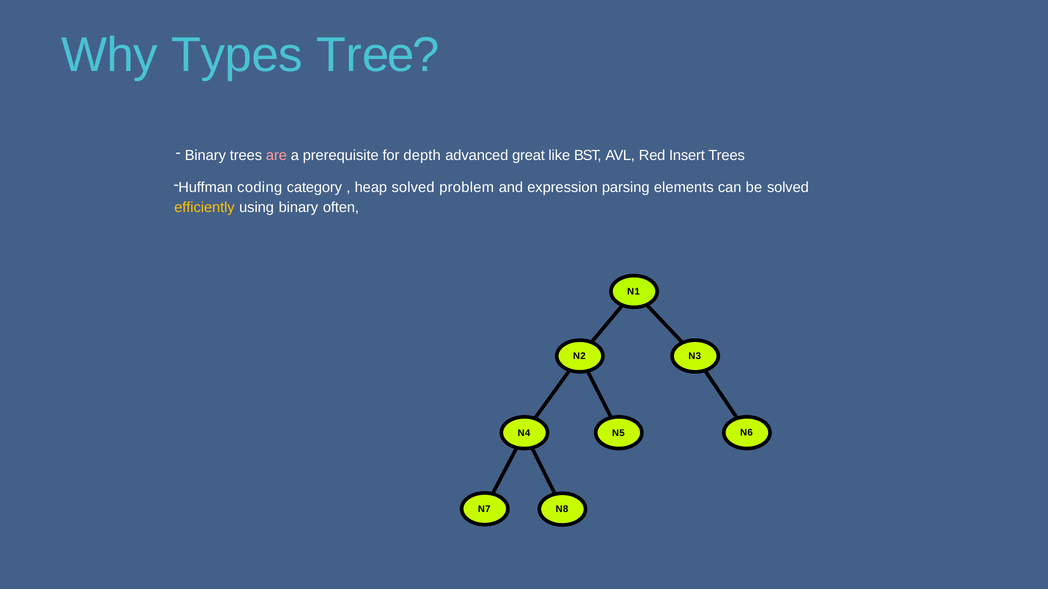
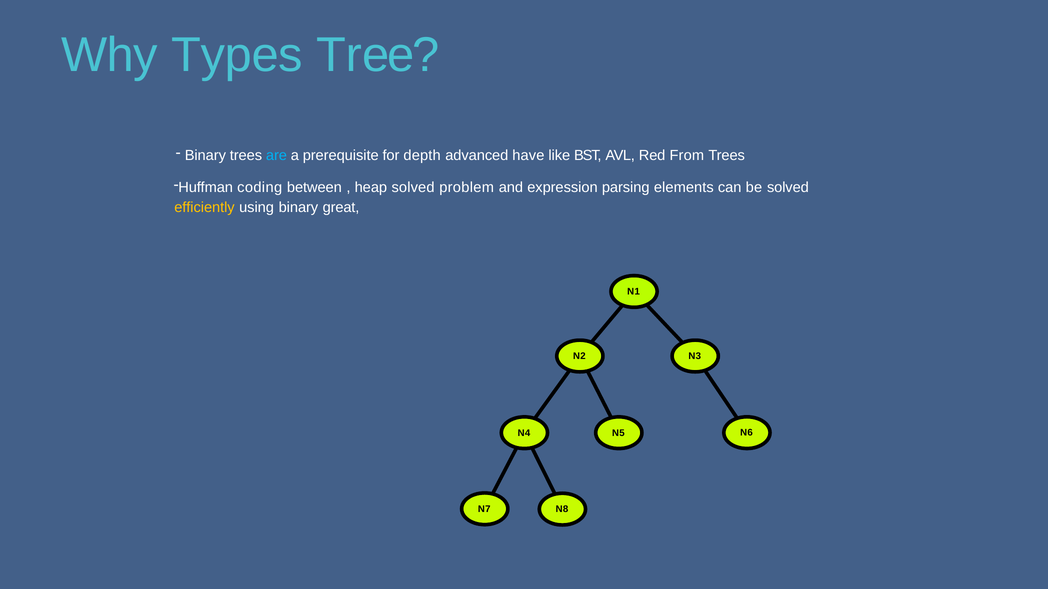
are colour: pink -> light blue
great: great -> have
Insert: Insert -> From
category: category -> between
often: often -> great
